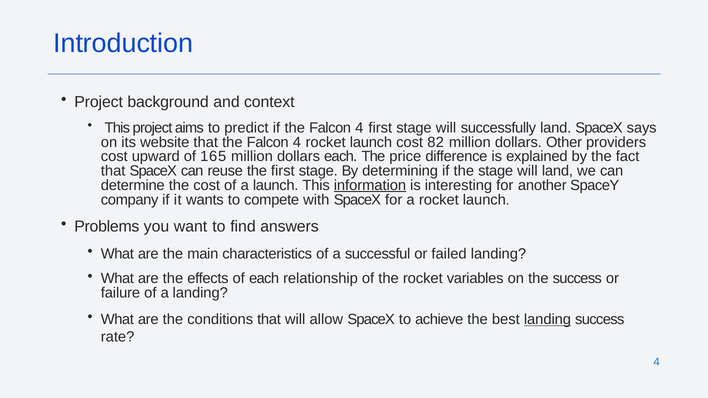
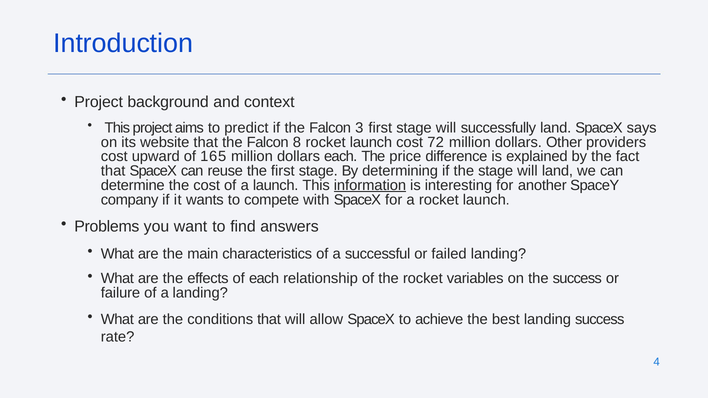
if the Falcon 4: 4 -> 3
that the Falcon 4: 4 -> 8
82: 82 -> 72
landing at (547, 320) underline: present -> none
